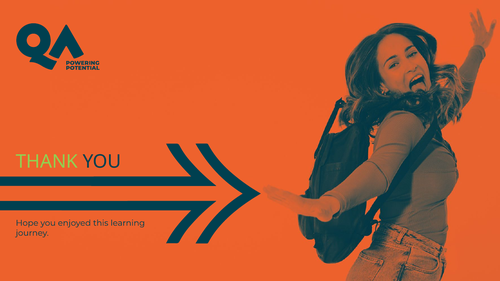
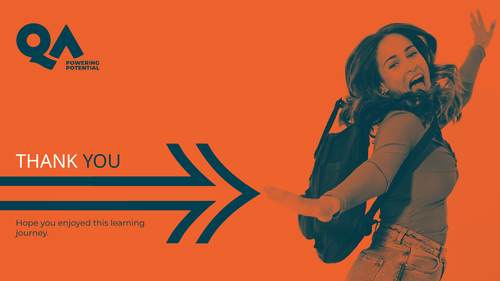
THANK colour: light green -> white
